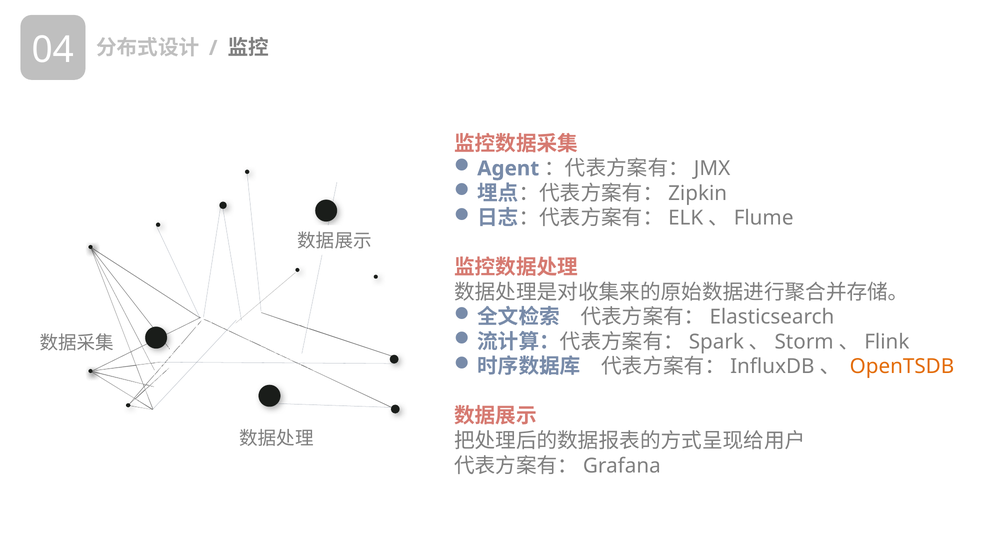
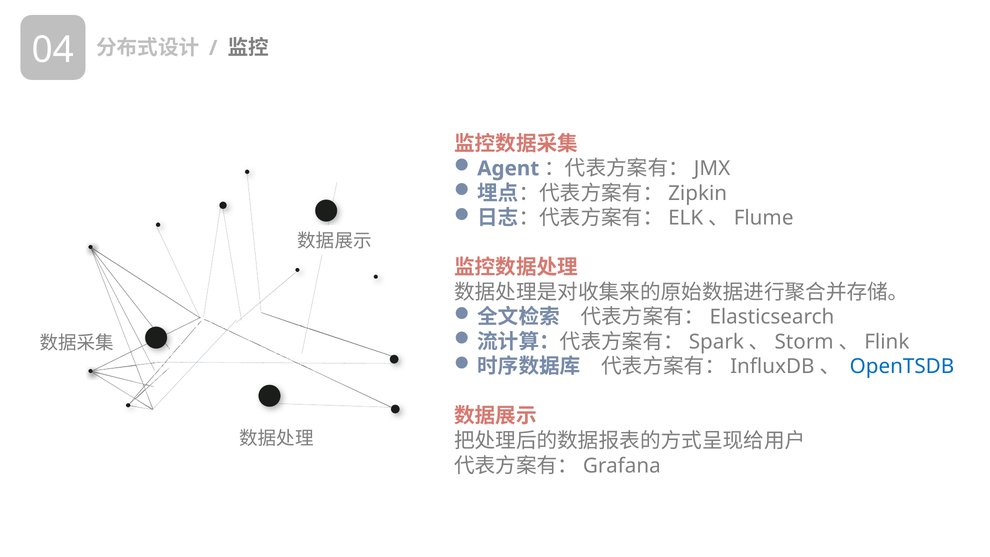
OpenTSDB colour: orange -> blue
